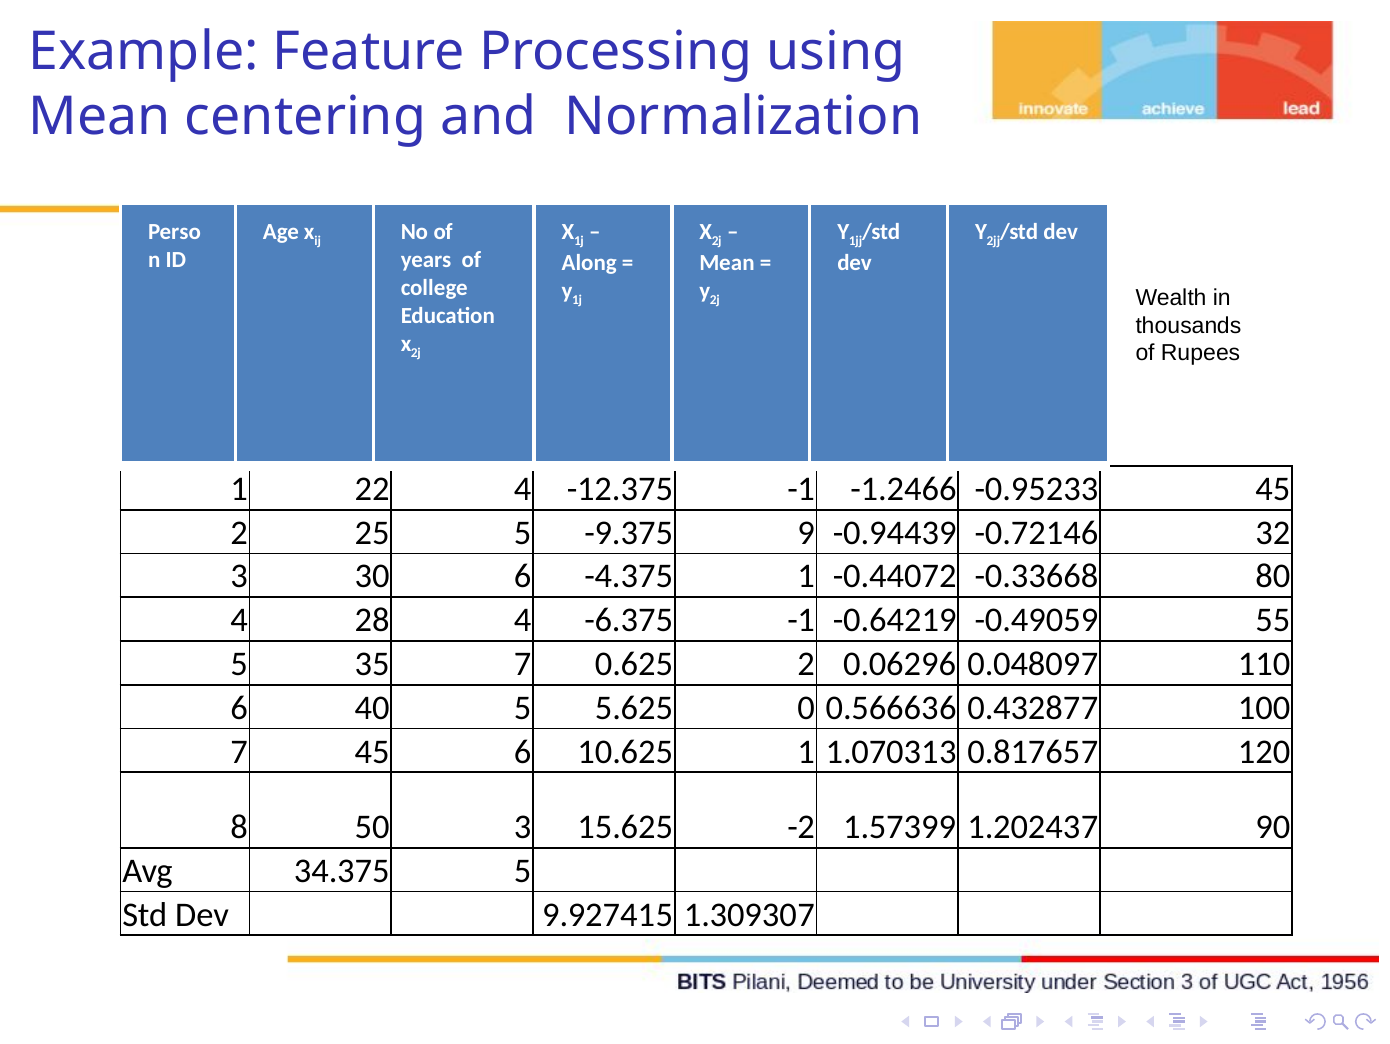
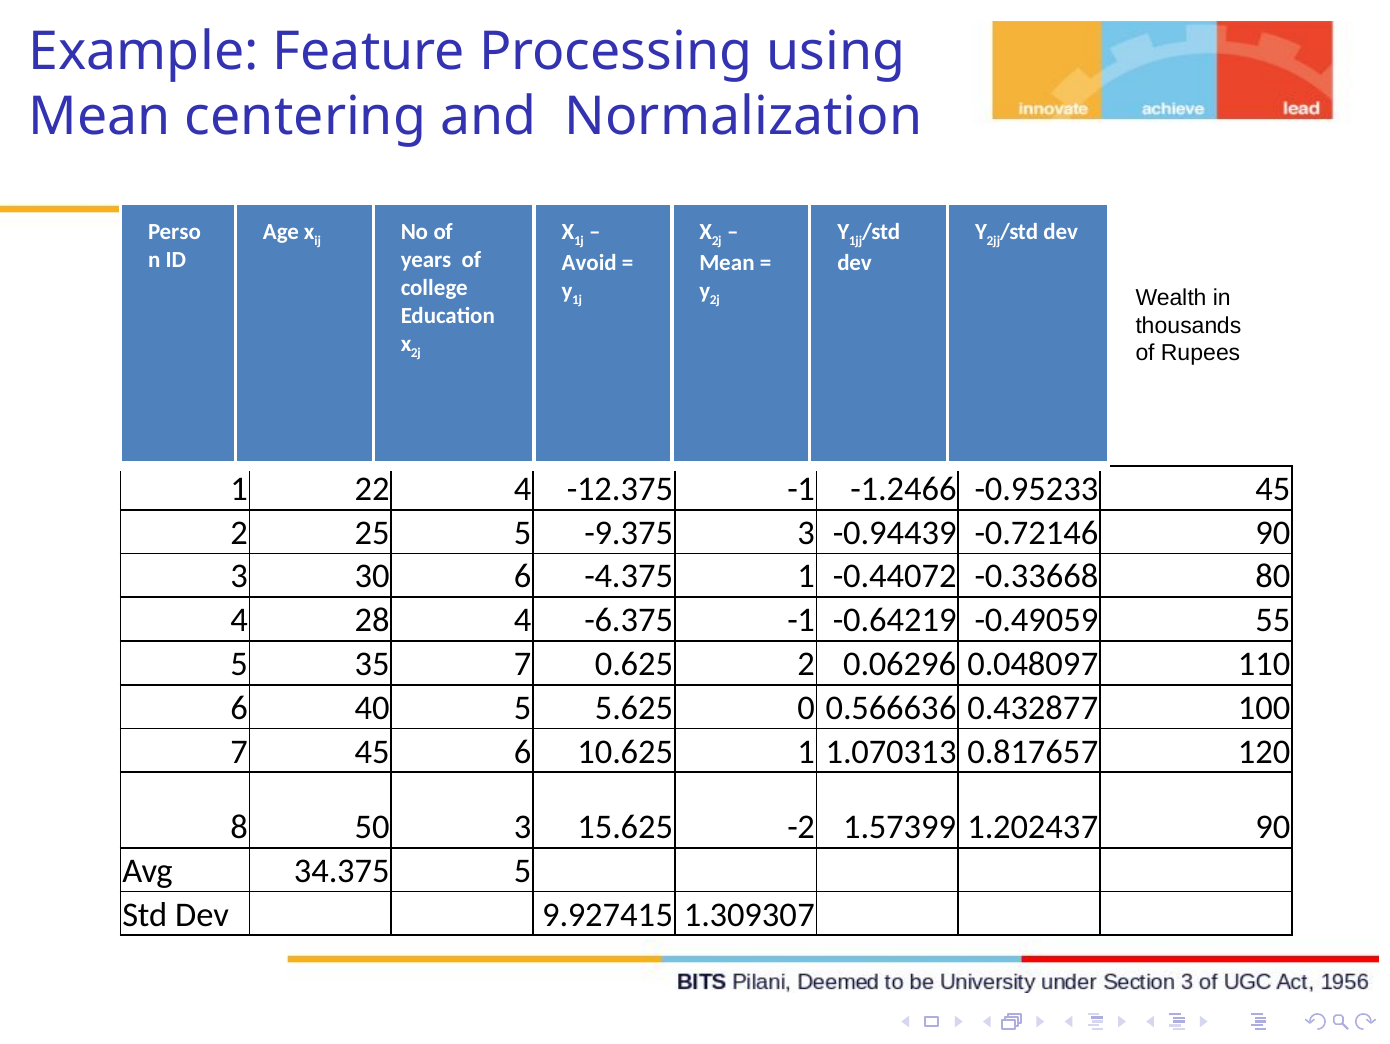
Along: Along -> Avoid
-9.375 9: 9 -> 3
-0.72146 32: 32 -> 90
